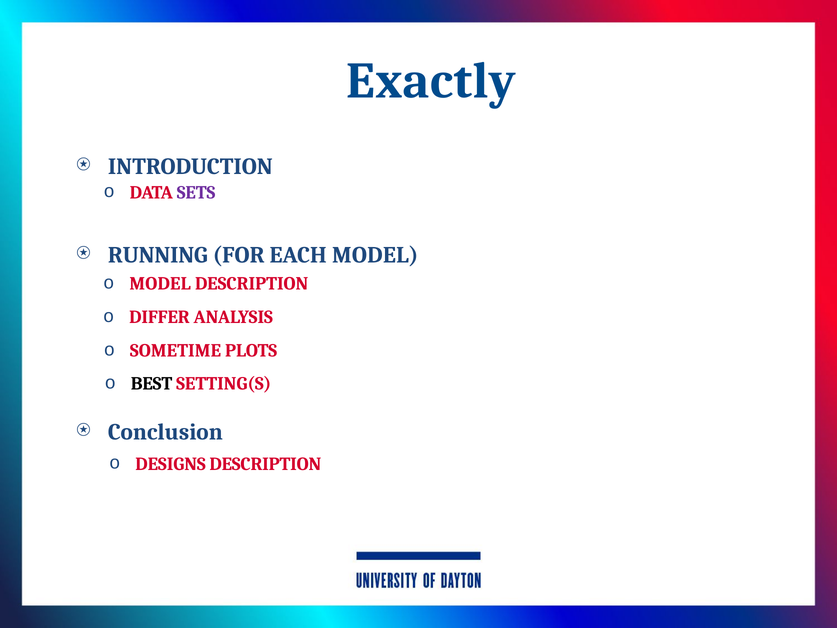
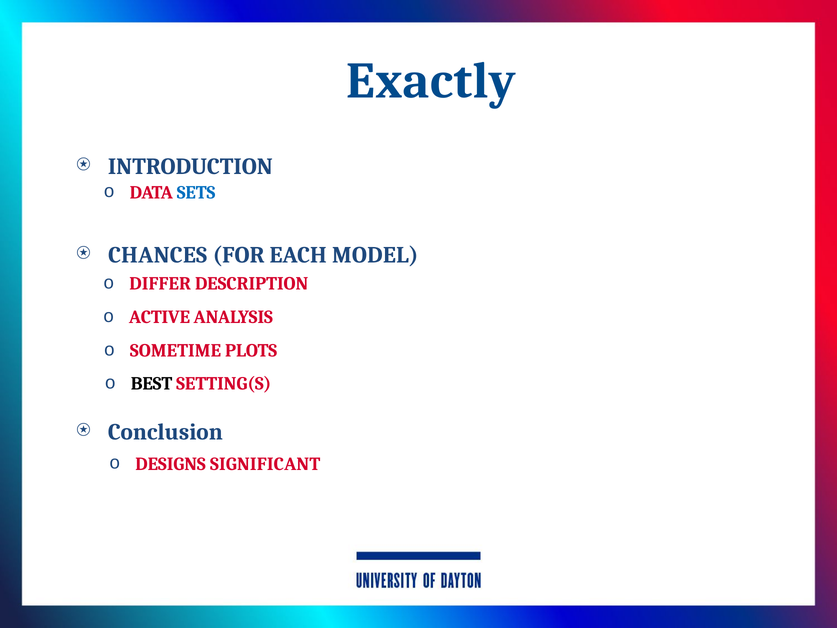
SETS colour: purple -> blue
RUNNING: RUNNING -> CHANCES
MODEL at (160, 284): MODEL -> DIFFER
DIFFER: DIFFER -> ACTIVE
DESIGNS DESCRIPTION: DESCRIPTION -> SIGNIFICANT
